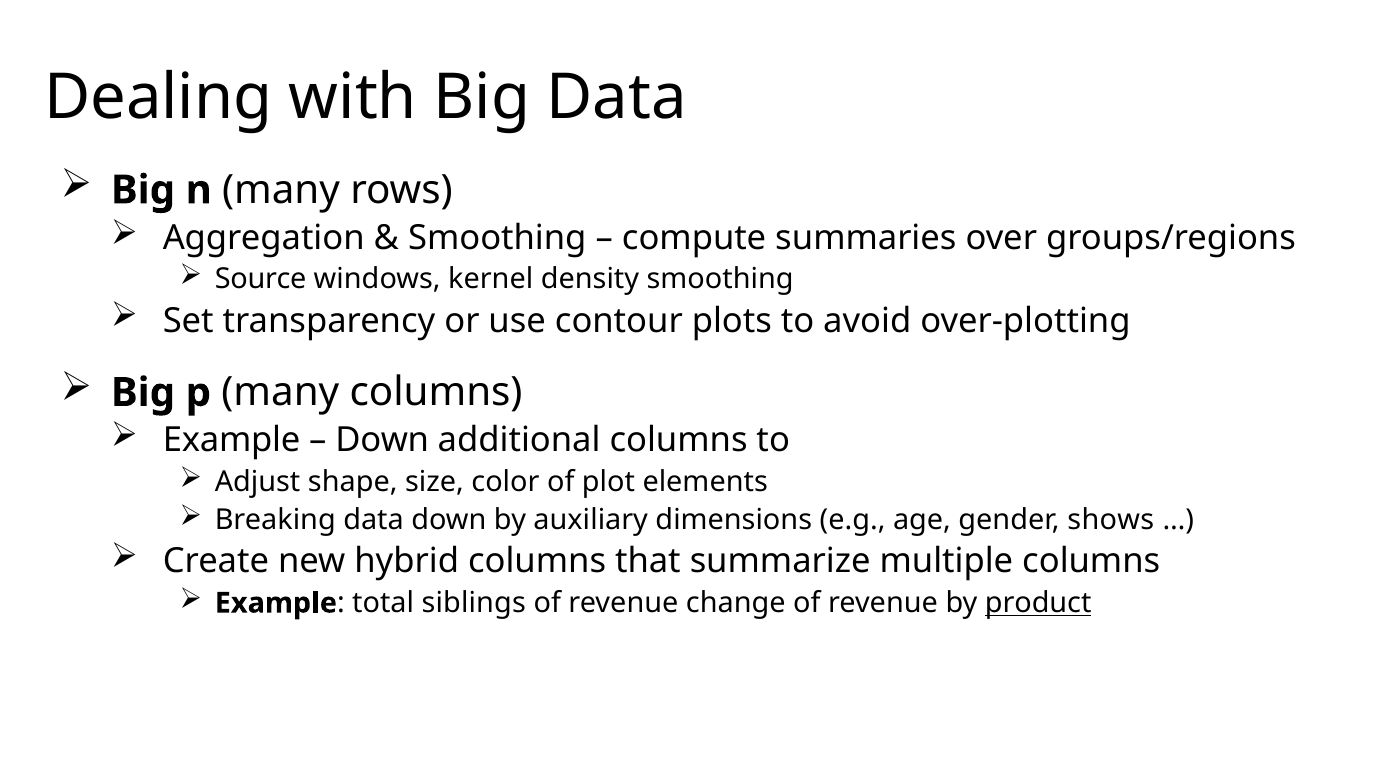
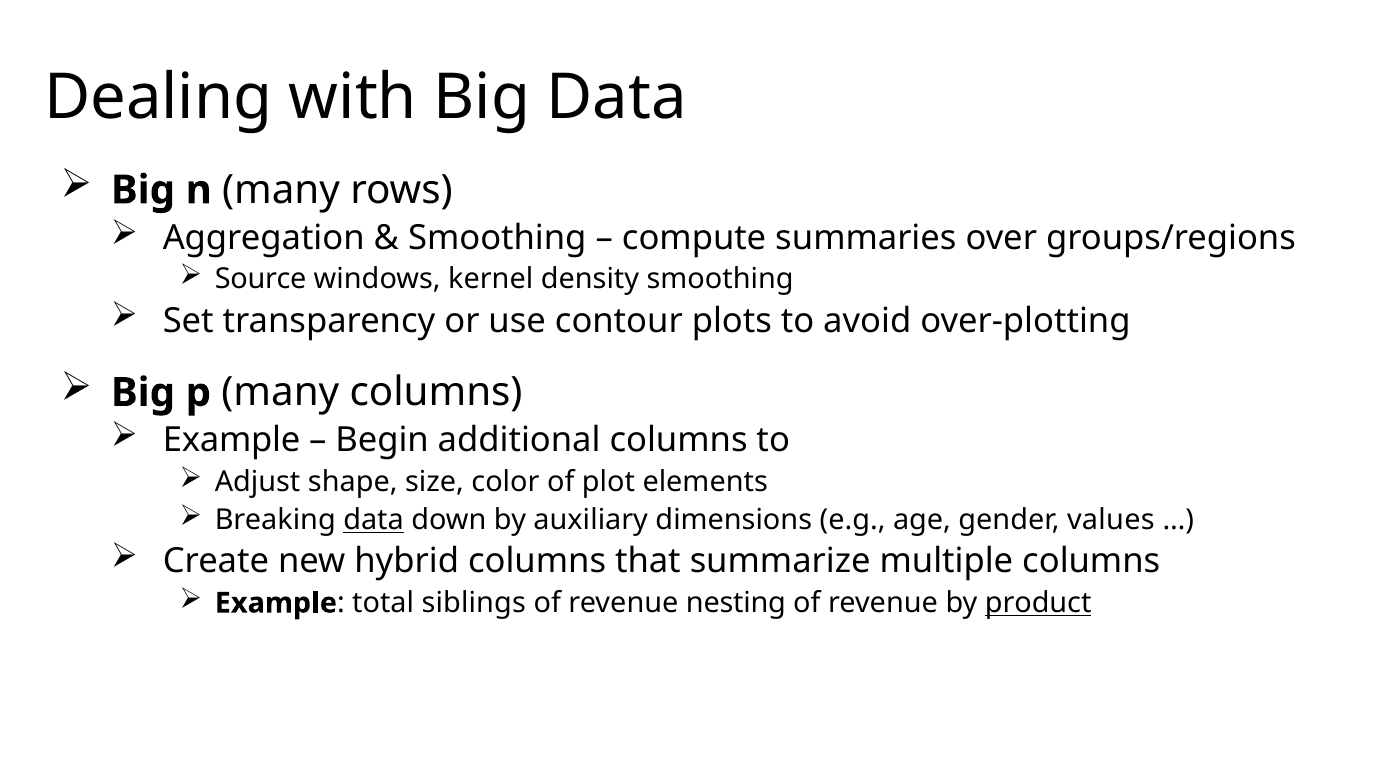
Down at (382, 440): Down -> Begin
data at (374, 520) underline: none -> present
shows: shows -> values
change: change -> nesting
